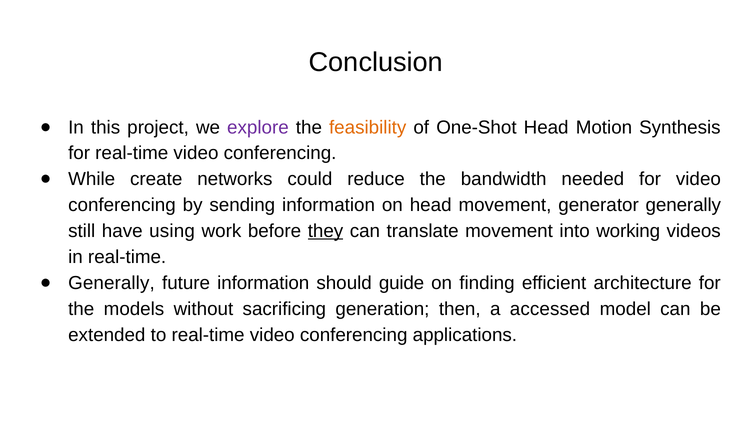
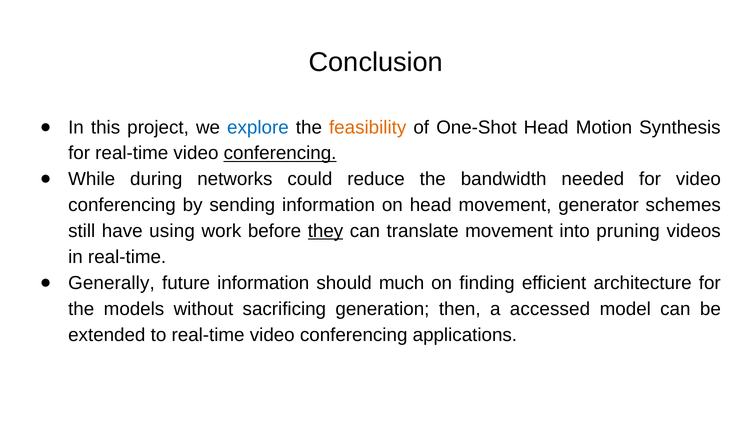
explore colour: purple -> blue
conferencing at (280, 153) underline: none -> present
create: create -> during
generator generally: generally -> schemes
working: working -> pruning
guide: guide -> much
